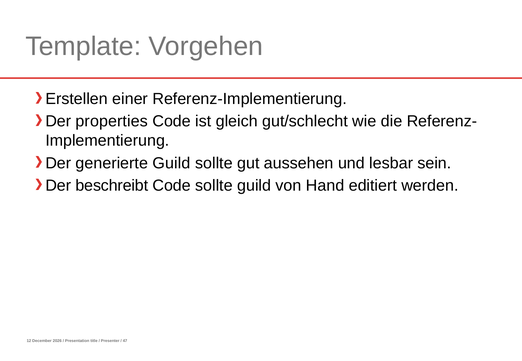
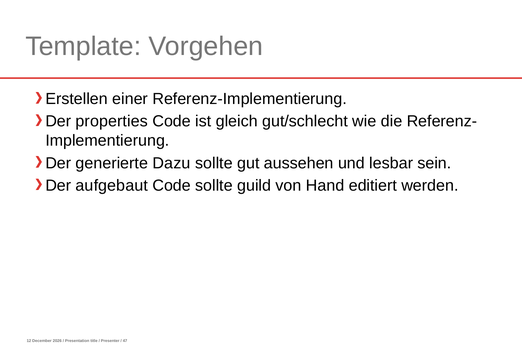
generierte Guild: Guild -> Dazu
beschreibt: beschreibt -> aufgebaut
